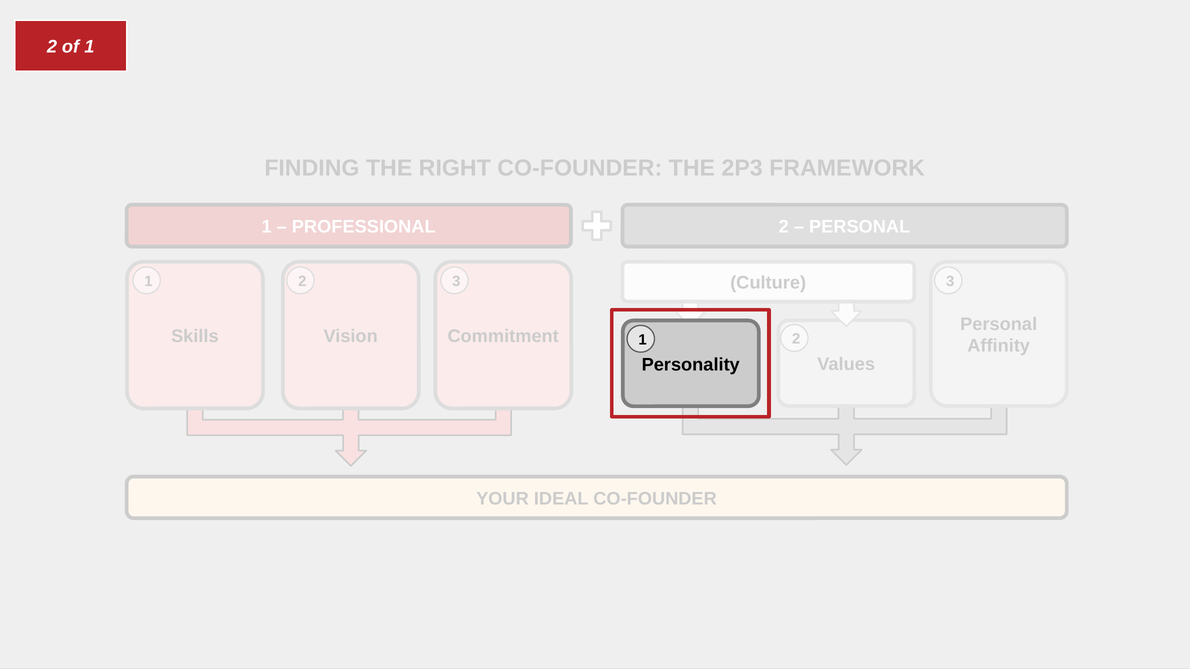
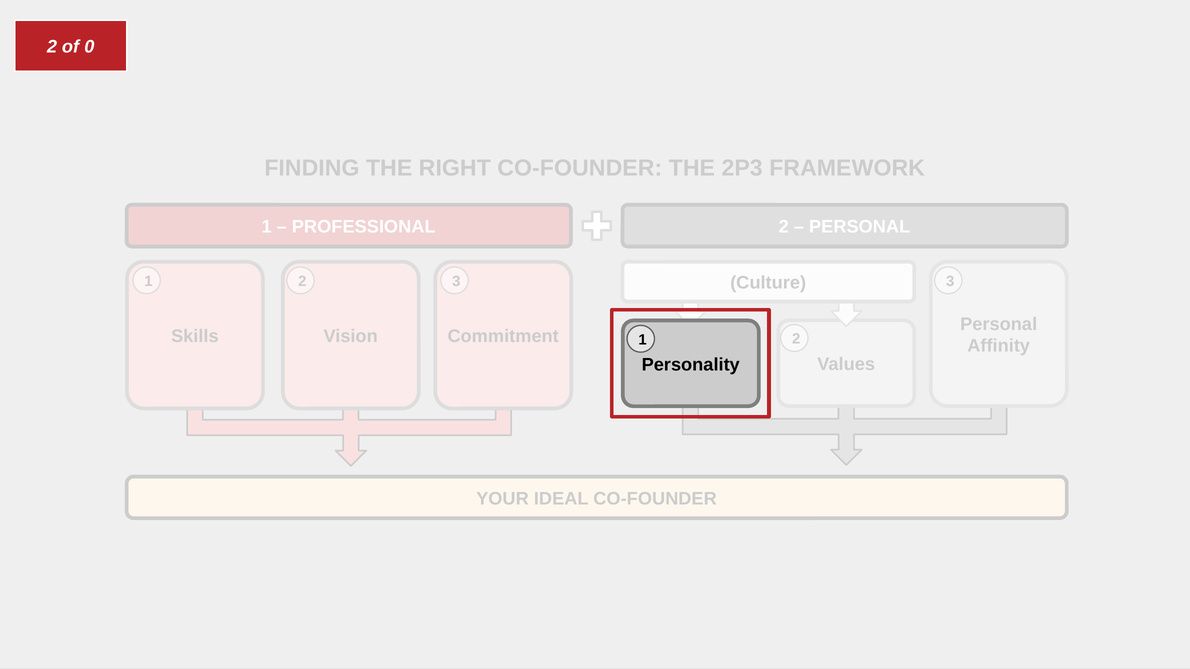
of 1: 1 -> 0
